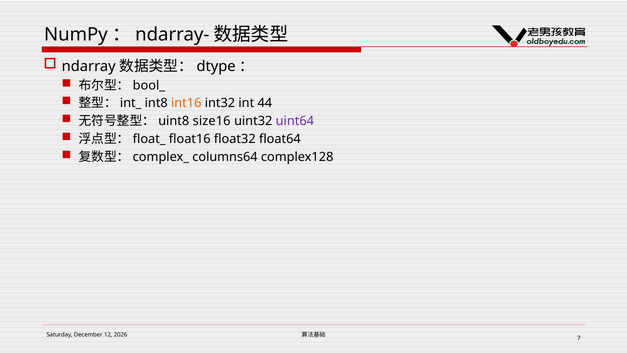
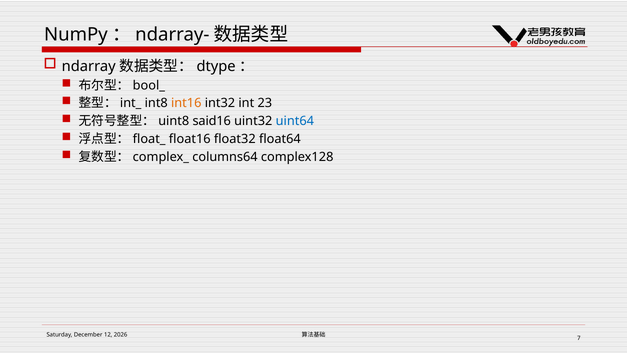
44: 44 -> 23
size16: size16 -> said16
uint64 colour: purple -> blue
